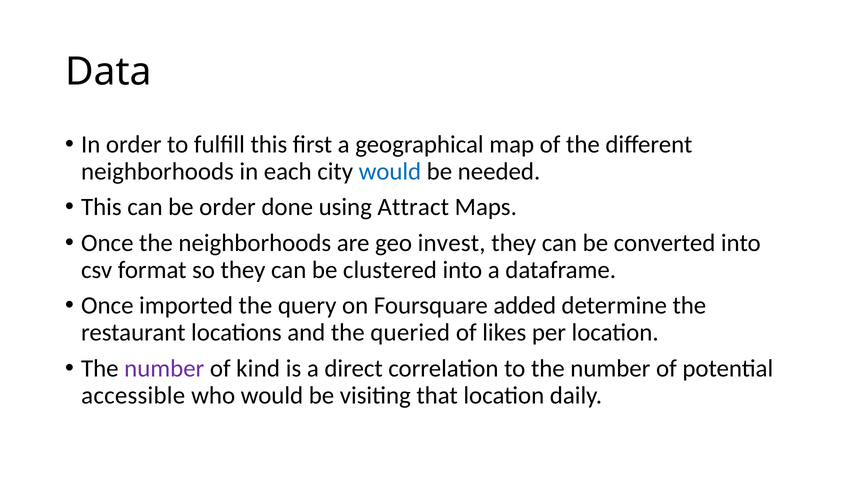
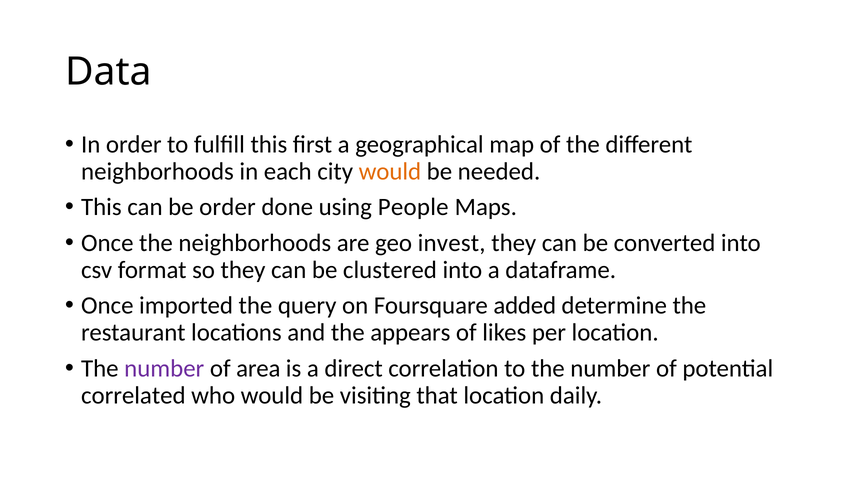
would at (390, 171) colour: blue -> orange
Attract: Attract -> People
queried: queried -> appears
kind: kind -> area
accessible: accessible -> correlated
